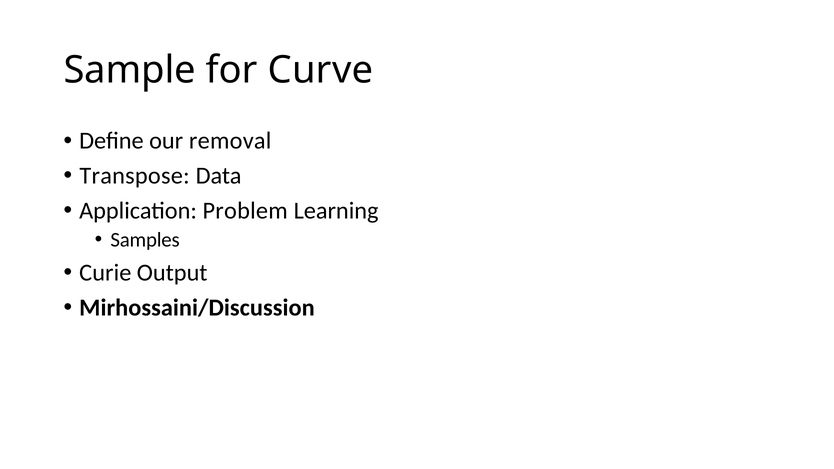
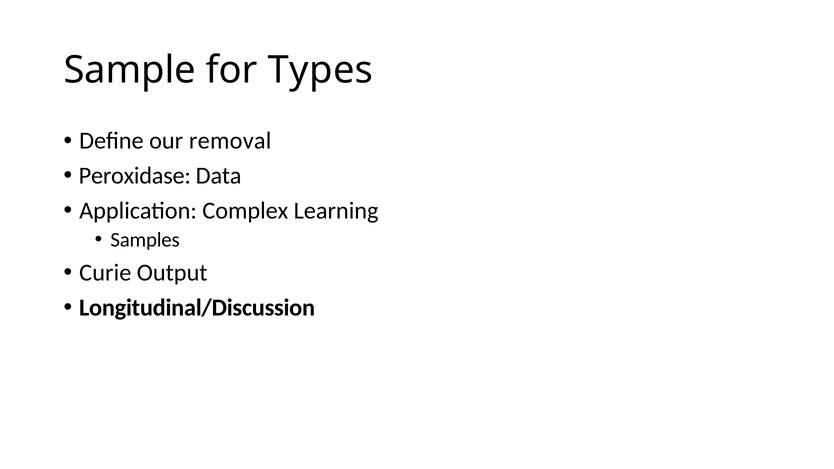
Curve: Curve -> Types
Transpose: Transpose -> Peroxidase
Problem: Problem -> Complex
Mirhossaini/Discussion: Mirhossaini/Discussion -> Longitudinal/Discussion
